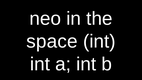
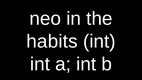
space: space -> habits
